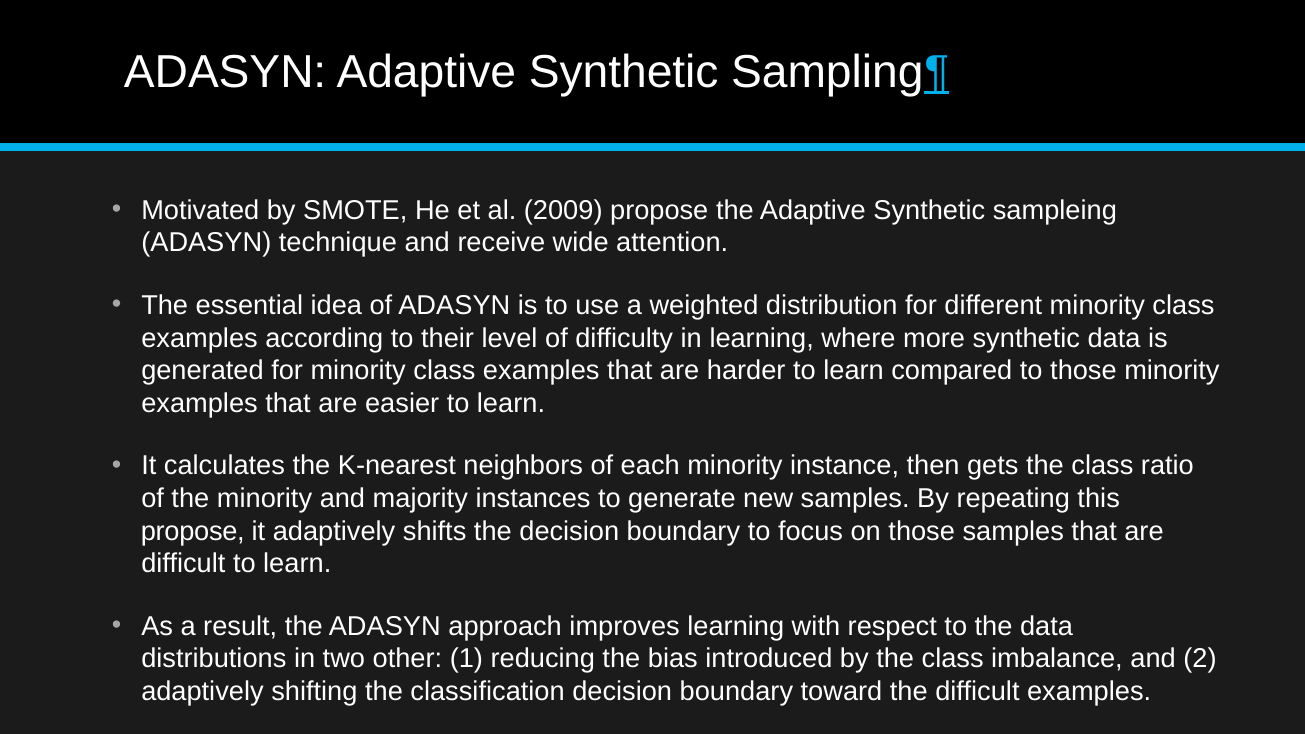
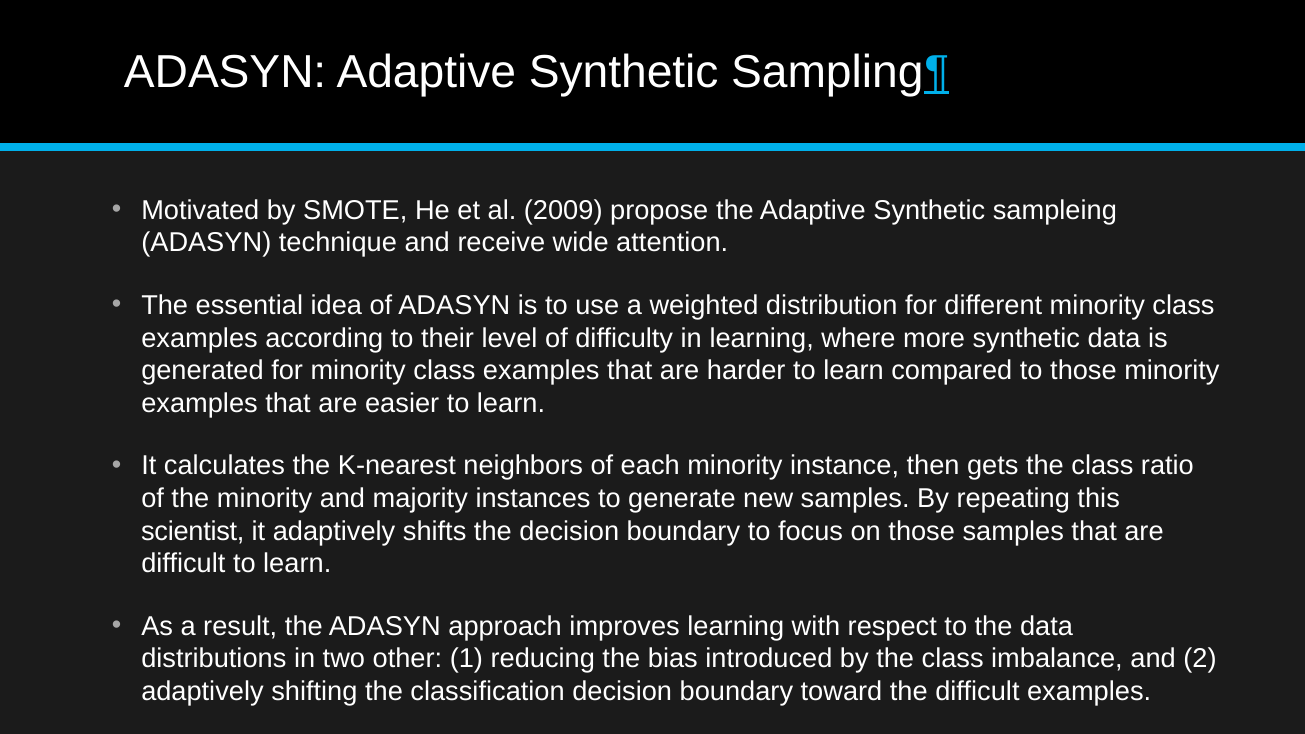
propose at (193, 531): propose -> scientist
